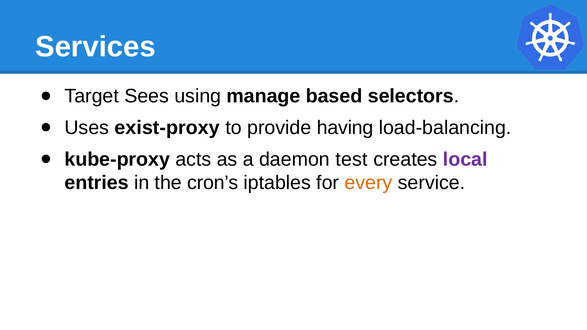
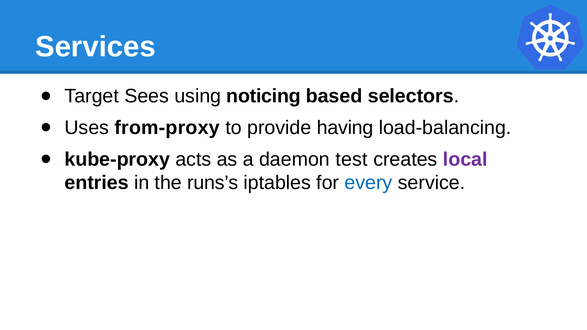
manage: manage -> noticing
exist-proxy: exist-proxy -> from-proxy
cron’s: cron’s -> runs’s
every colour: orange -> blue
